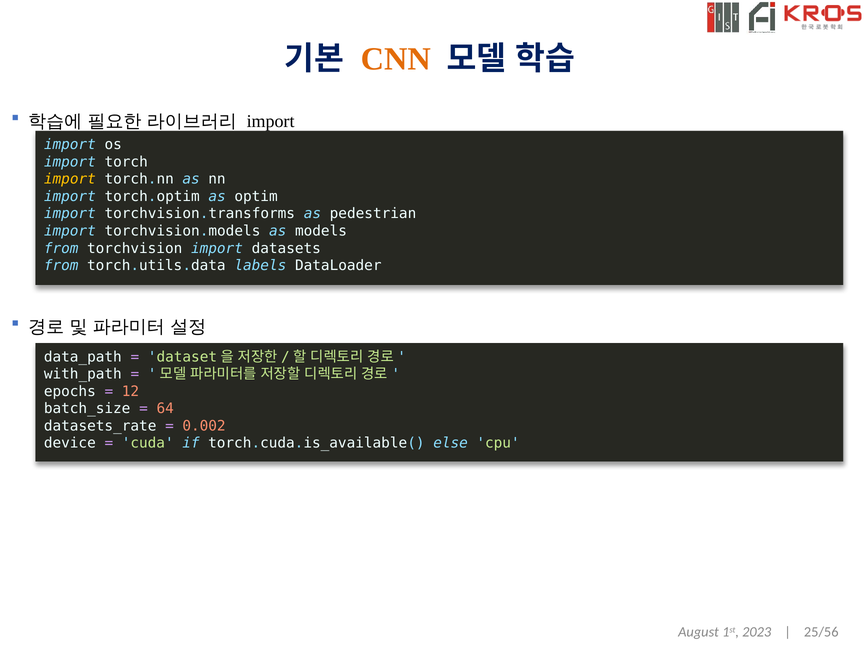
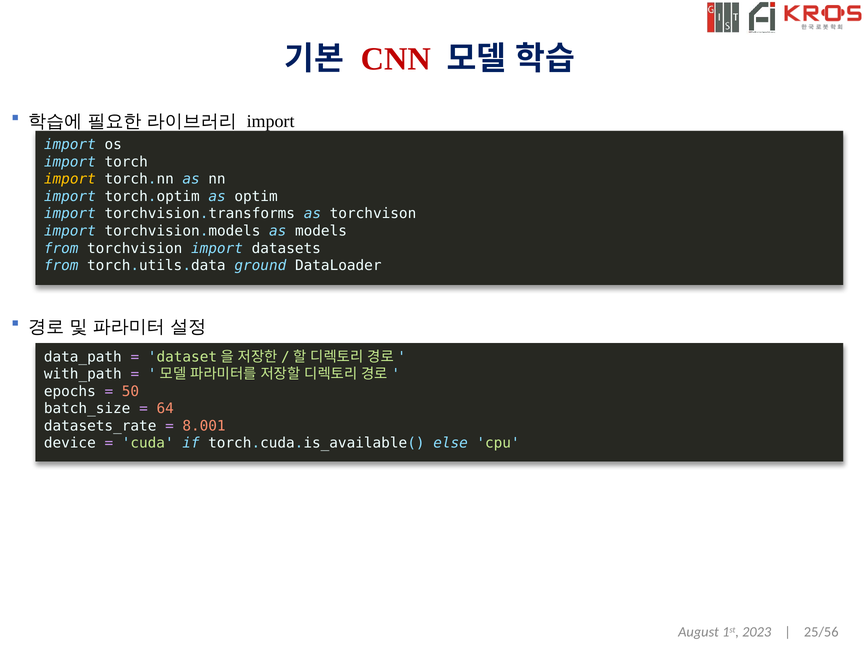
CNN colour: orange -> red
pedestrian: pedestrian -> torchvison
labels: labels -> ground
12: 12 -> 50
0.002: 0.002 -> 8.001
